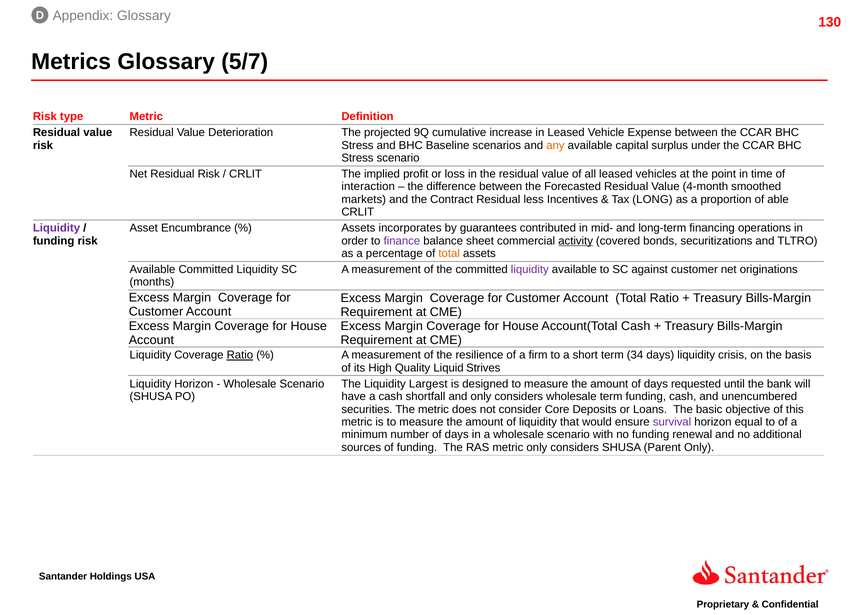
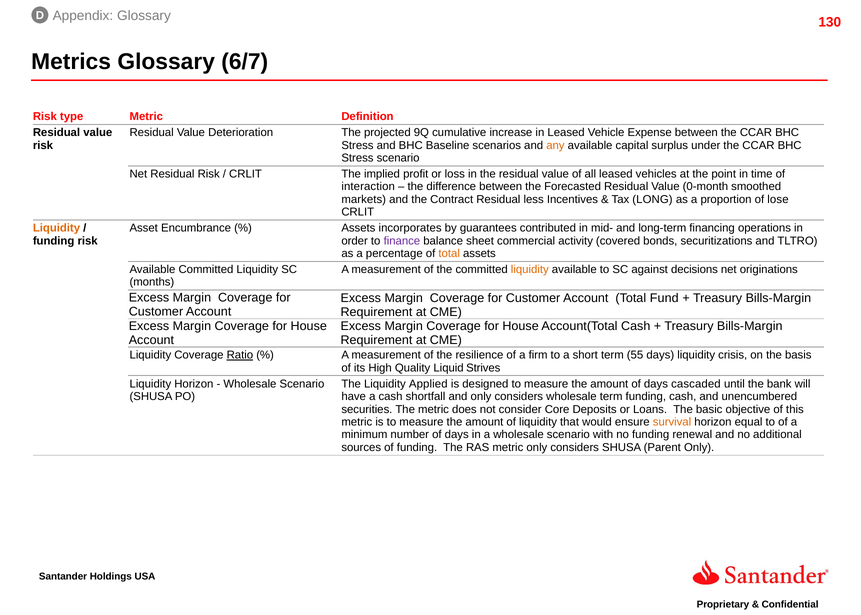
5/7: 5/7 -> 6/7
4-month: 4-month -> 0-month
able: able -> lose
Liquidity at (56, 228) colour: purple -> orange
activity underline: present -> none
liquidity at (530, 269) colour: purple -> orange
against customer: customer -> decisions
Total Ratio: Ratio -> Fund
34: 34 -> 55
Largest: Largest -> Applied
requested: requested -> cascaded
survival colour: purple -> orange
